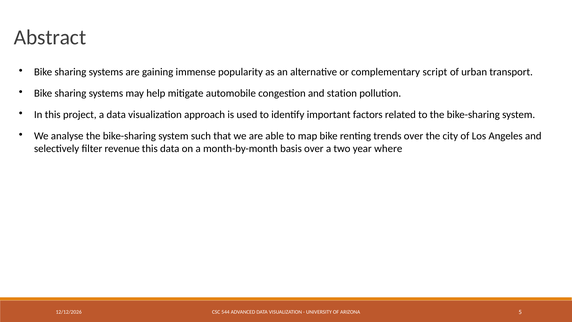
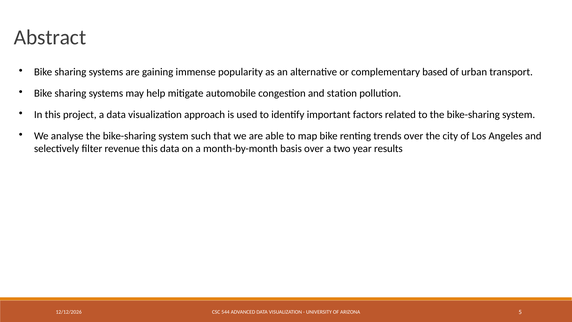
script: script -> based
where: where -> results
